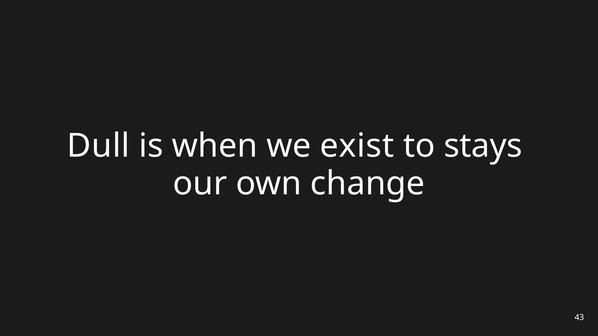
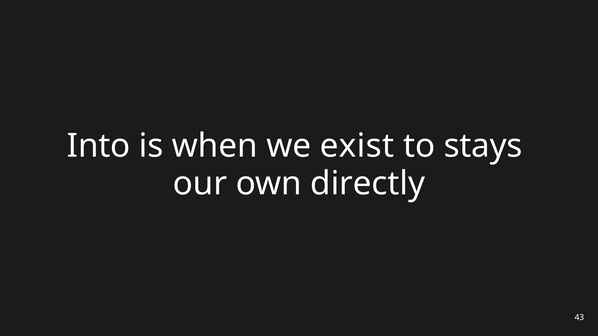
Dull: Dull -> Into
change: change -> directly
